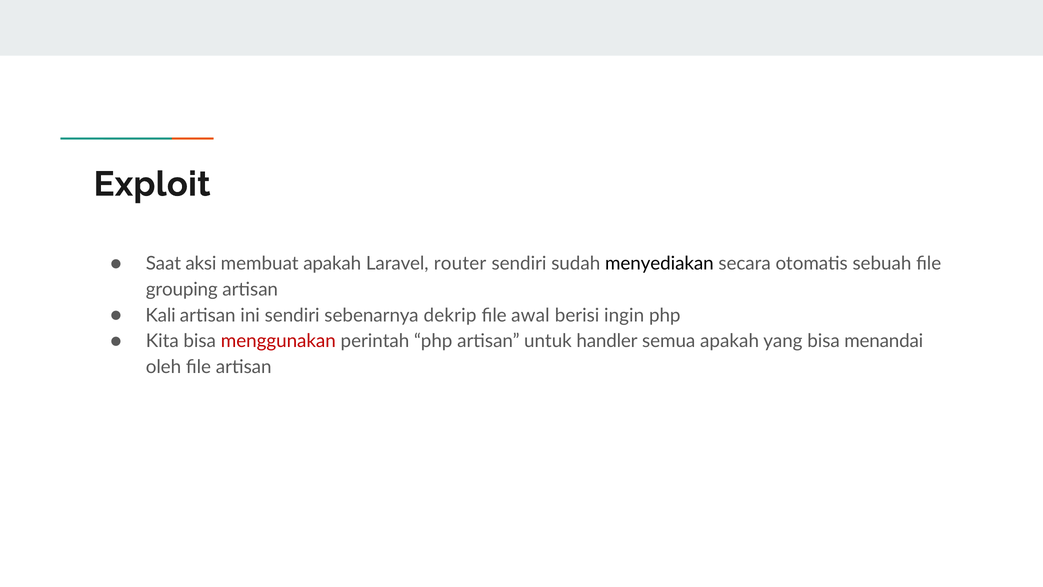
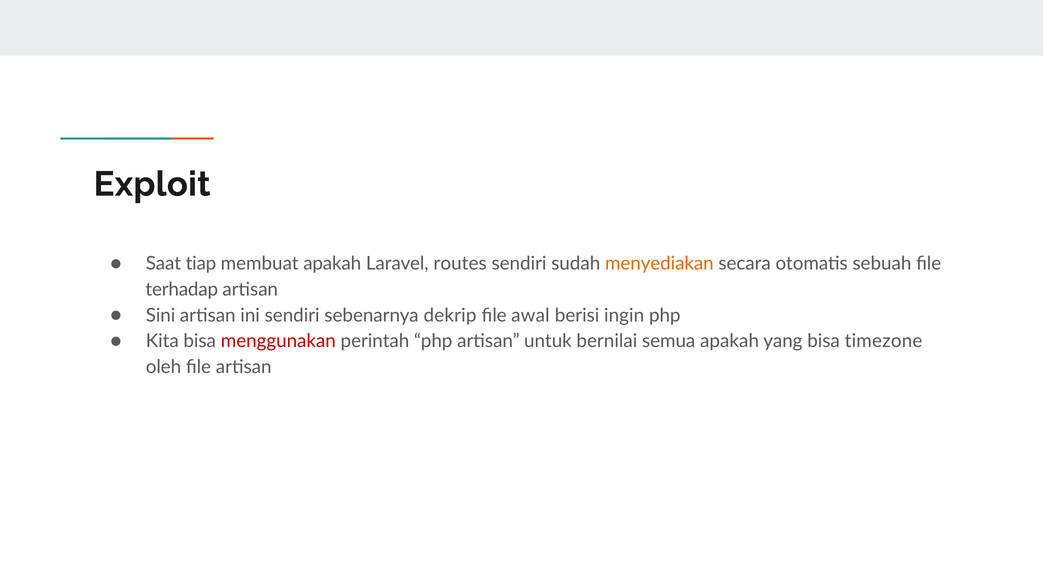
aksi: aksi -> tiap
router: router -> routes
menyediakan colour: black -> orange
grouping: grouping -> terhadap
Kali: Kali -> Sini
handler: handler -> bernilai
menandai: menandai -> timezone
